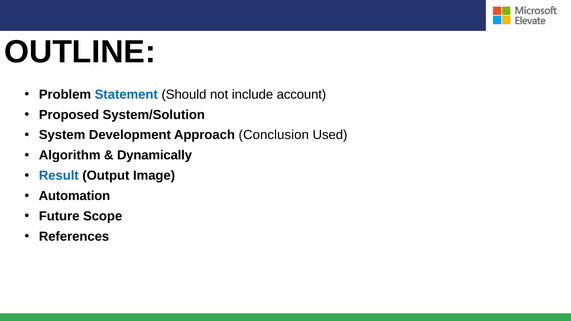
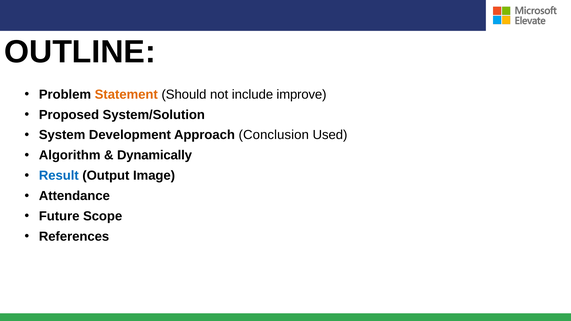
Statement colour: blue -> orange
account: account -> improve
Automation: Automation -> Attendance
